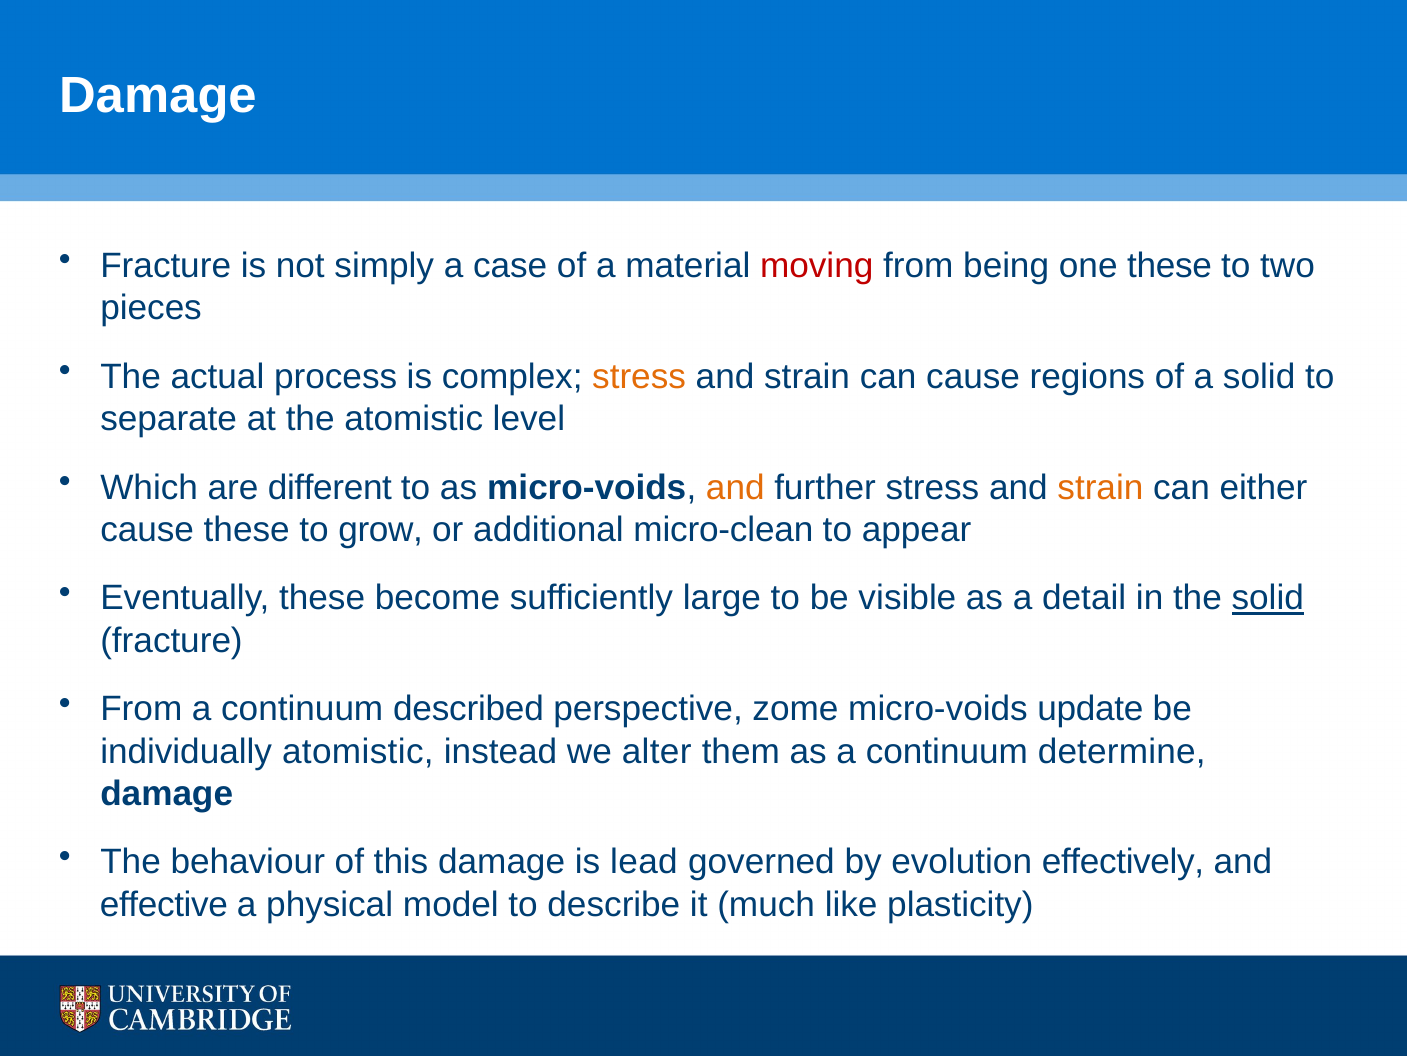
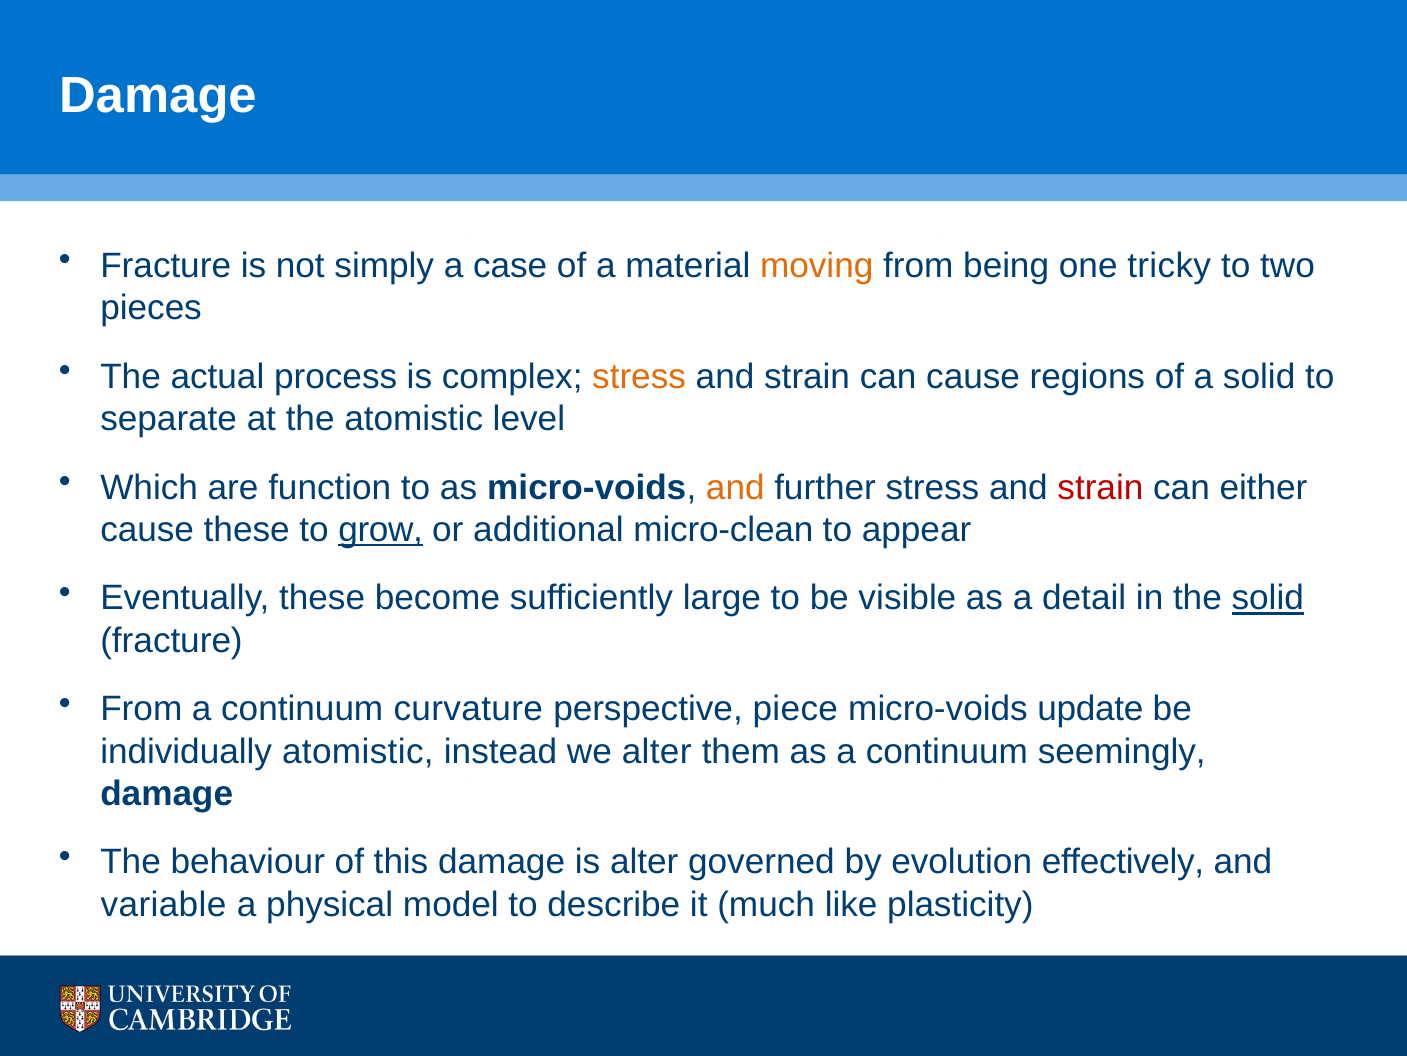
moving colour: red -> orange
one these: these -> tricky
different: different -> function
strain at (1100, 487) colour: orange -> red
grow underline: none -> present
described: described -> curvature
zome: zome -> piece
determine: determine -> seemingly
is lead: lead -> alter
effective: effective -> variable
